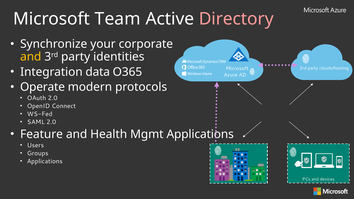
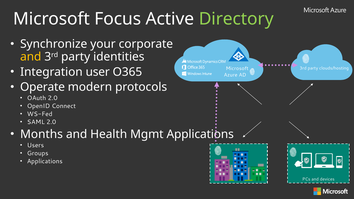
Team: Team -> Focus
Directory colour: pink -> light green
data: data -> user
Feature: Feature -> Months
